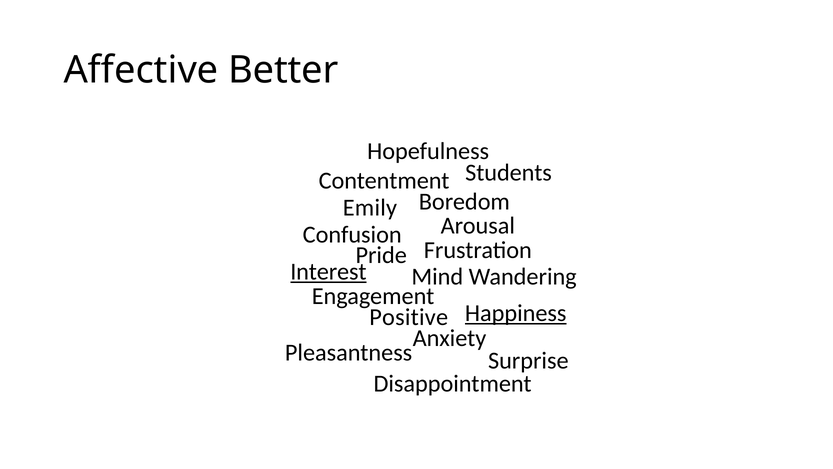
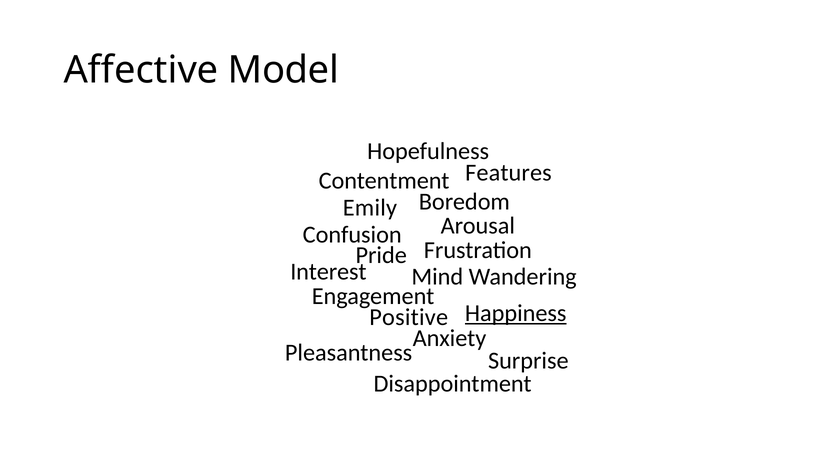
Better: Better -> Model
Students: Students -> Features
Interest underline: present -> none
